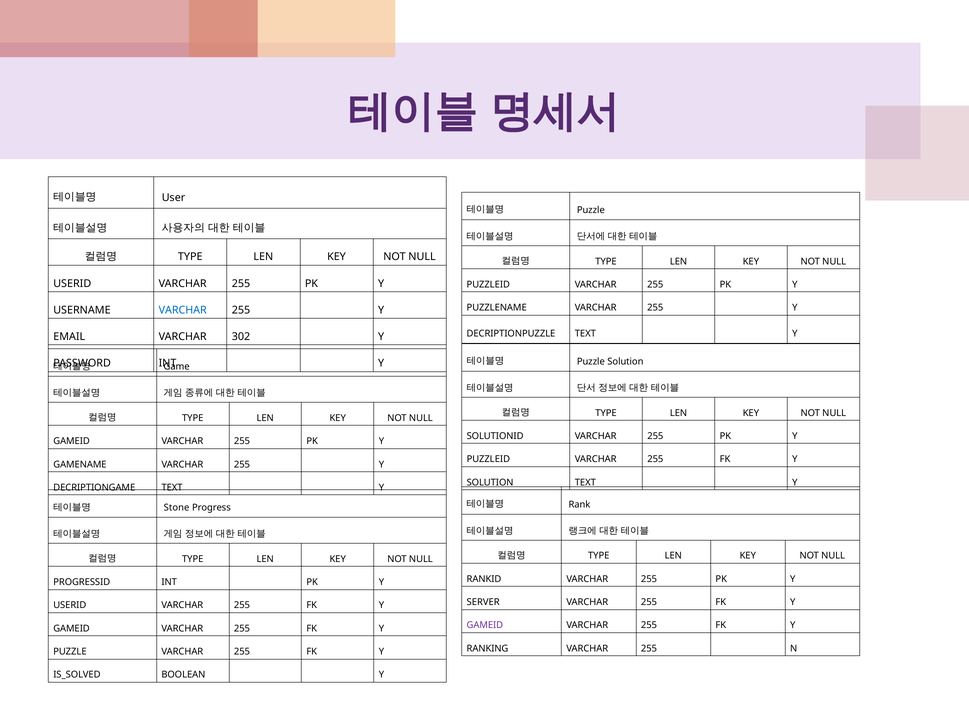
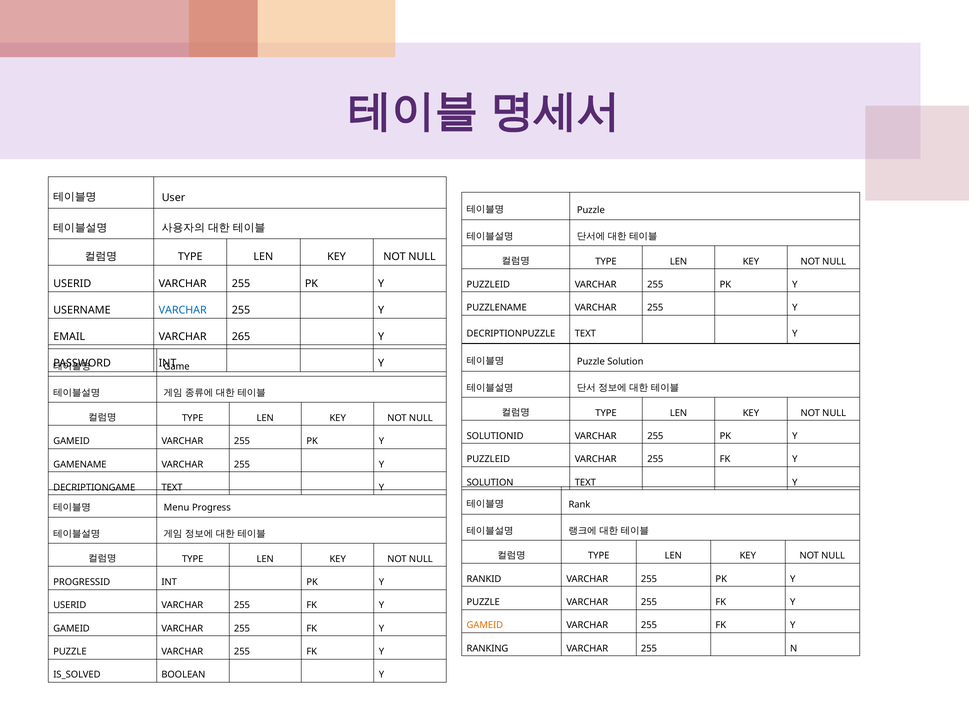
302: 302 -> 265
Stone: Stone -> Menu
SERVER at (483, 602): SERVER -> PUZZLE
GAMEID at (485, 625) colour: purple -> orange
